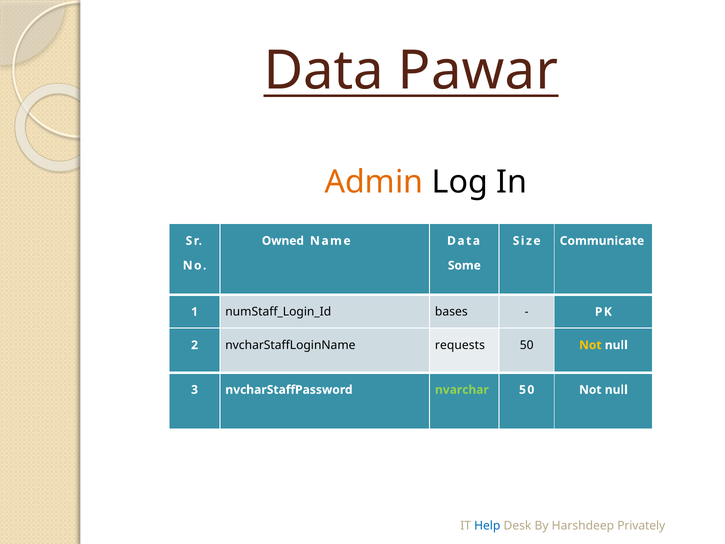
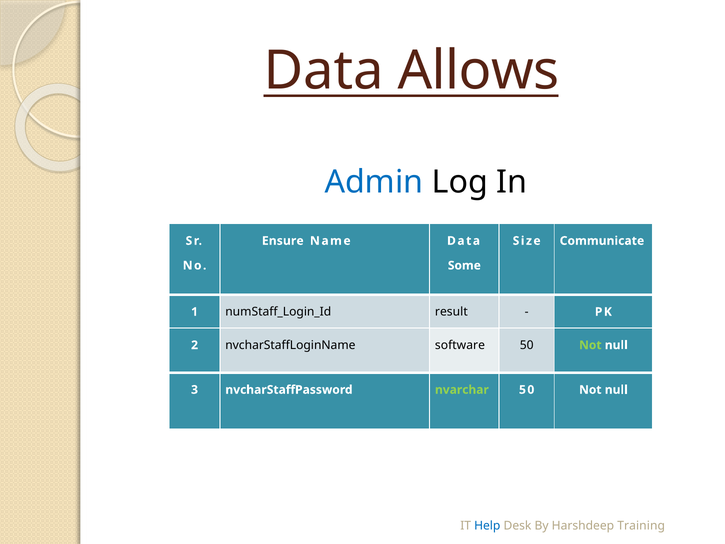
Pawar: Pawar -> Allows
Admin colour: orange -> blue
Owned: Owned -> Ensure
bases: bases -> result
requests: requests -> software
Not at (590, 345) colour: yellow -> light green
Privately: Privately -> Training
